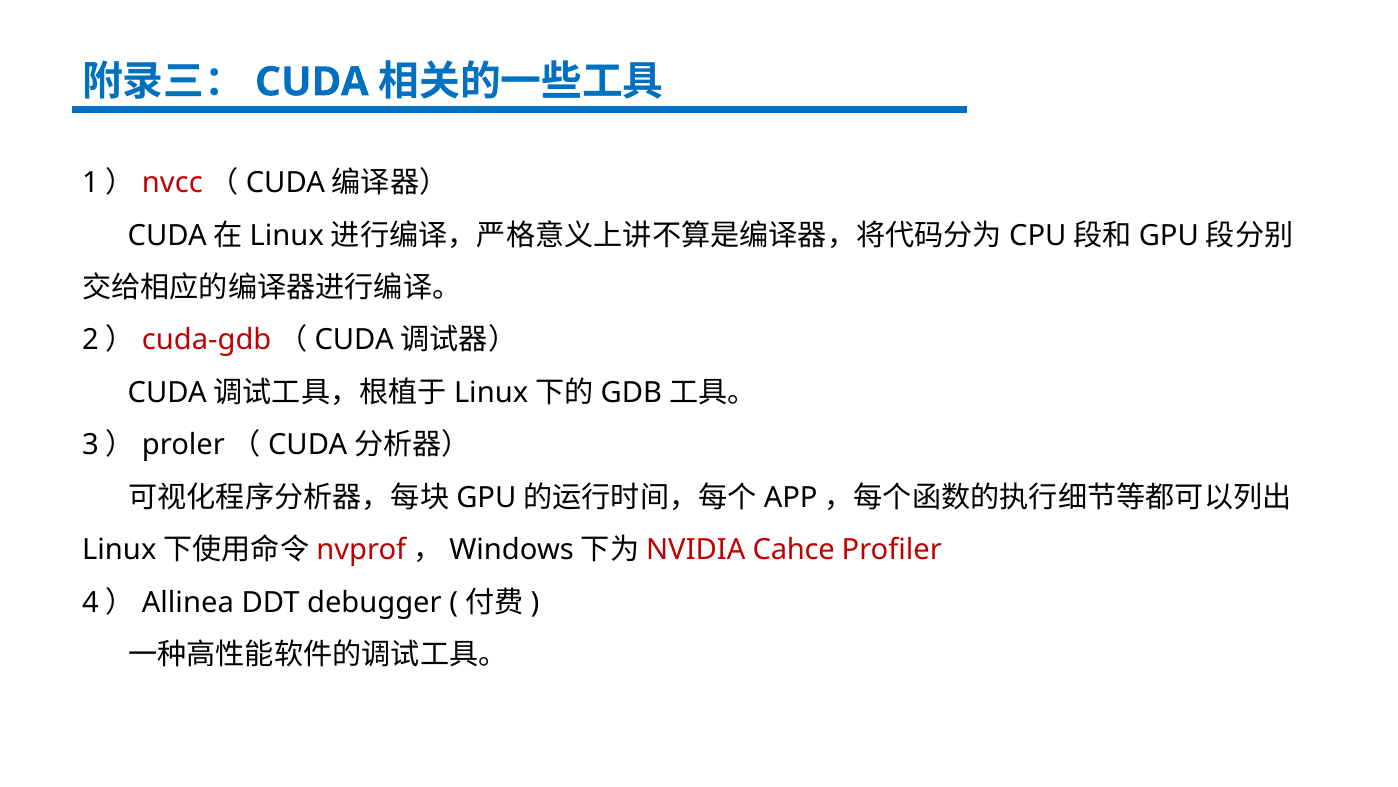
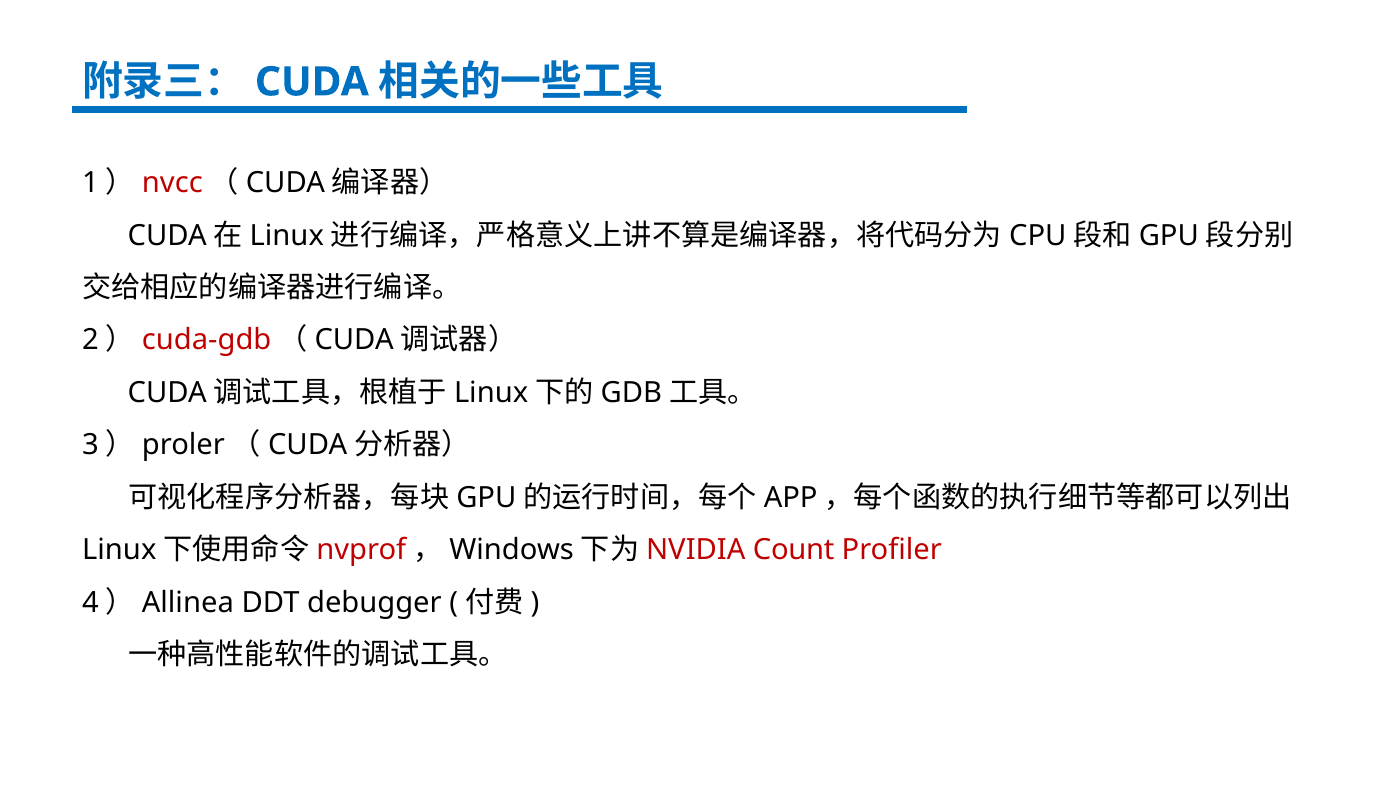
Cahce: Cahce -> Count
